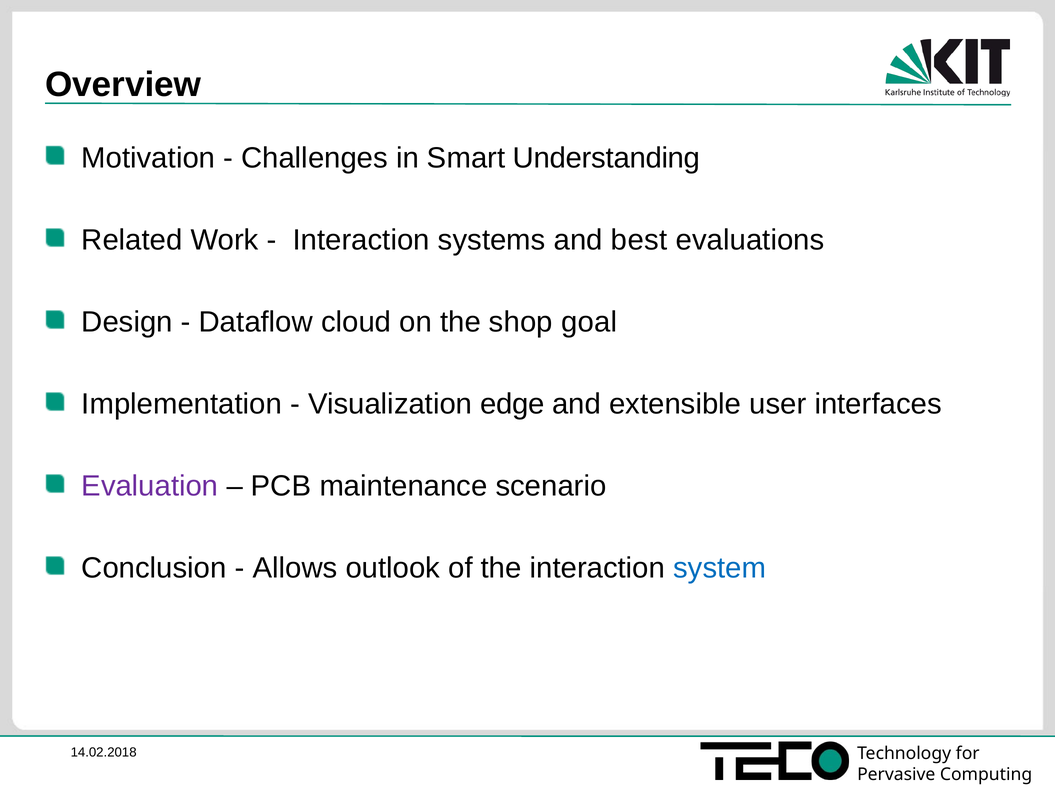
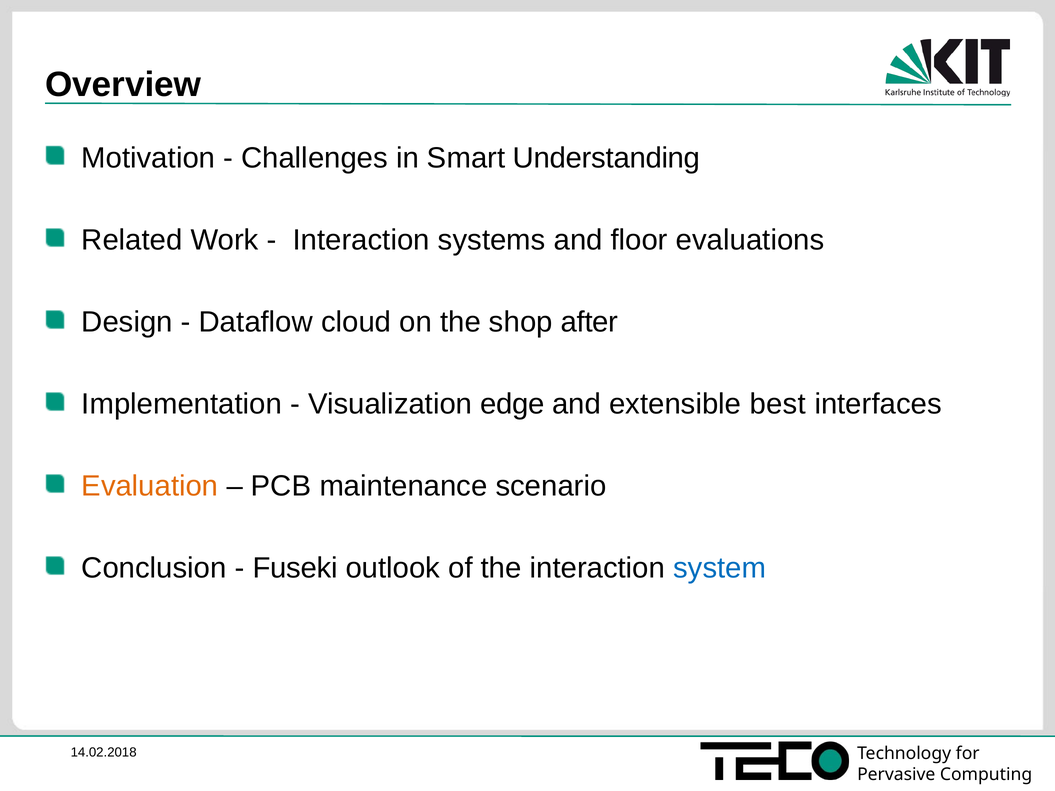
best: best -> floor
goal: goal -> after
user: user -> best
Evaluation colour: purple -> orange
Allows: Allows -> Fuseki
